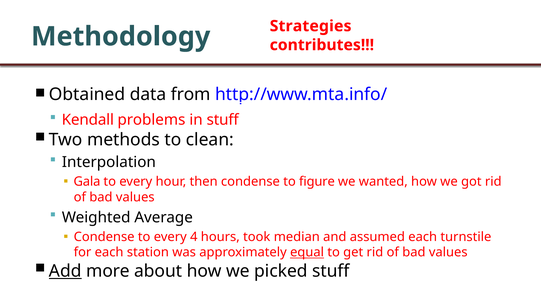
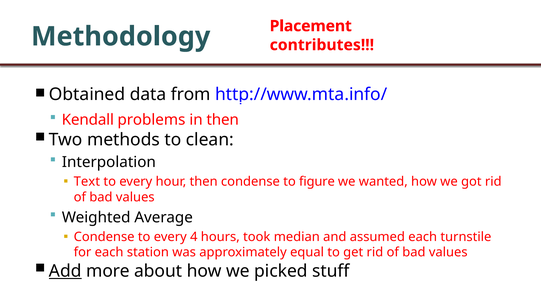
Strategies: Strategies -> Placement
in stuff: stuff -> then
Gala: Gala -> Text
equal underline: present -> none
